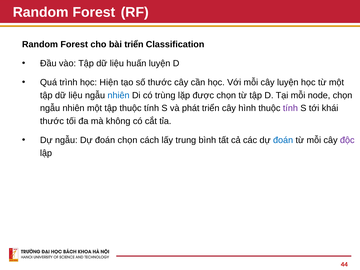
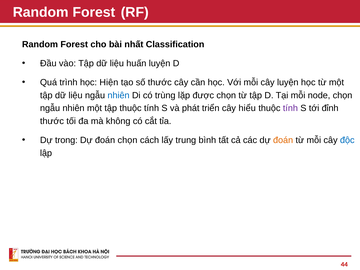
bài triển: triển -> nhất
hình: hình -> hiểu
khái: khái -> đỉnh
Dự ngẫu: ngẫu -> trong
đoán at (283, 140) colour: blue -> orange
độc colour: purple -> blue
